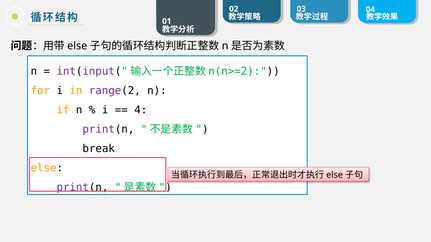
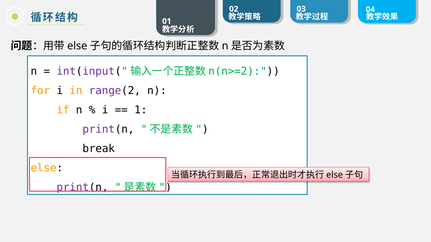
4: 4 -> 1
